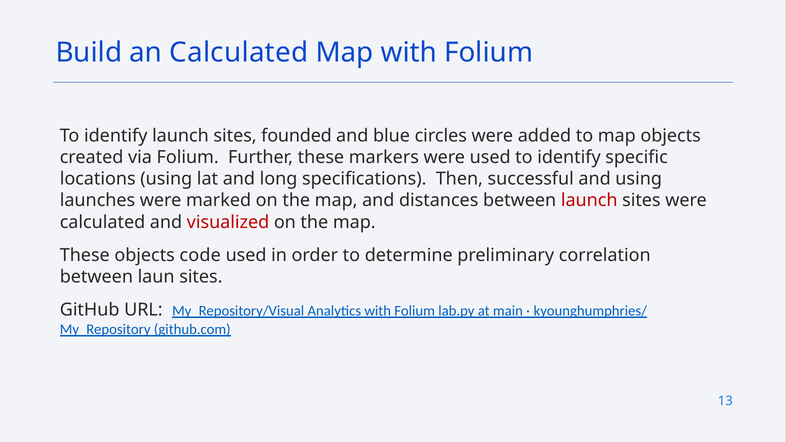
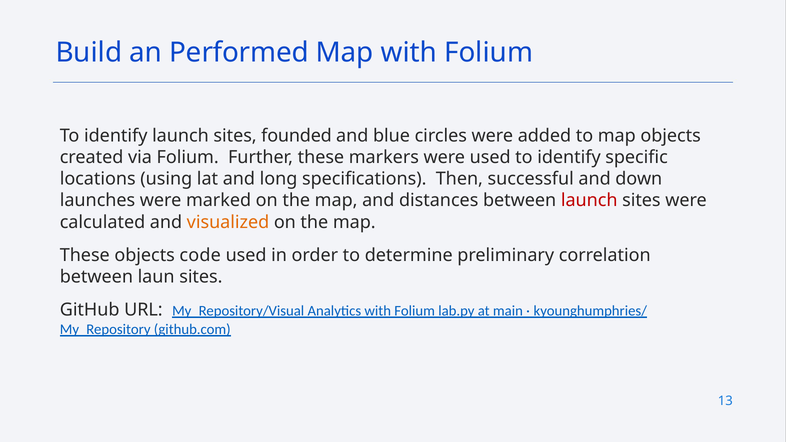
an Calculated: Calculated -> Performed
and using: using -> down
visualized colour: red -> orange
